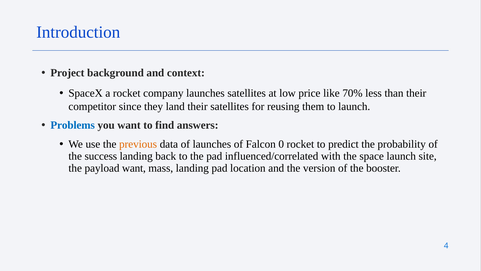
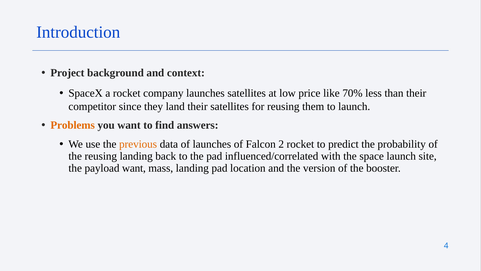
Problems colour: blue -> orange
0: 0 -> 2
the success: success -> reusing
